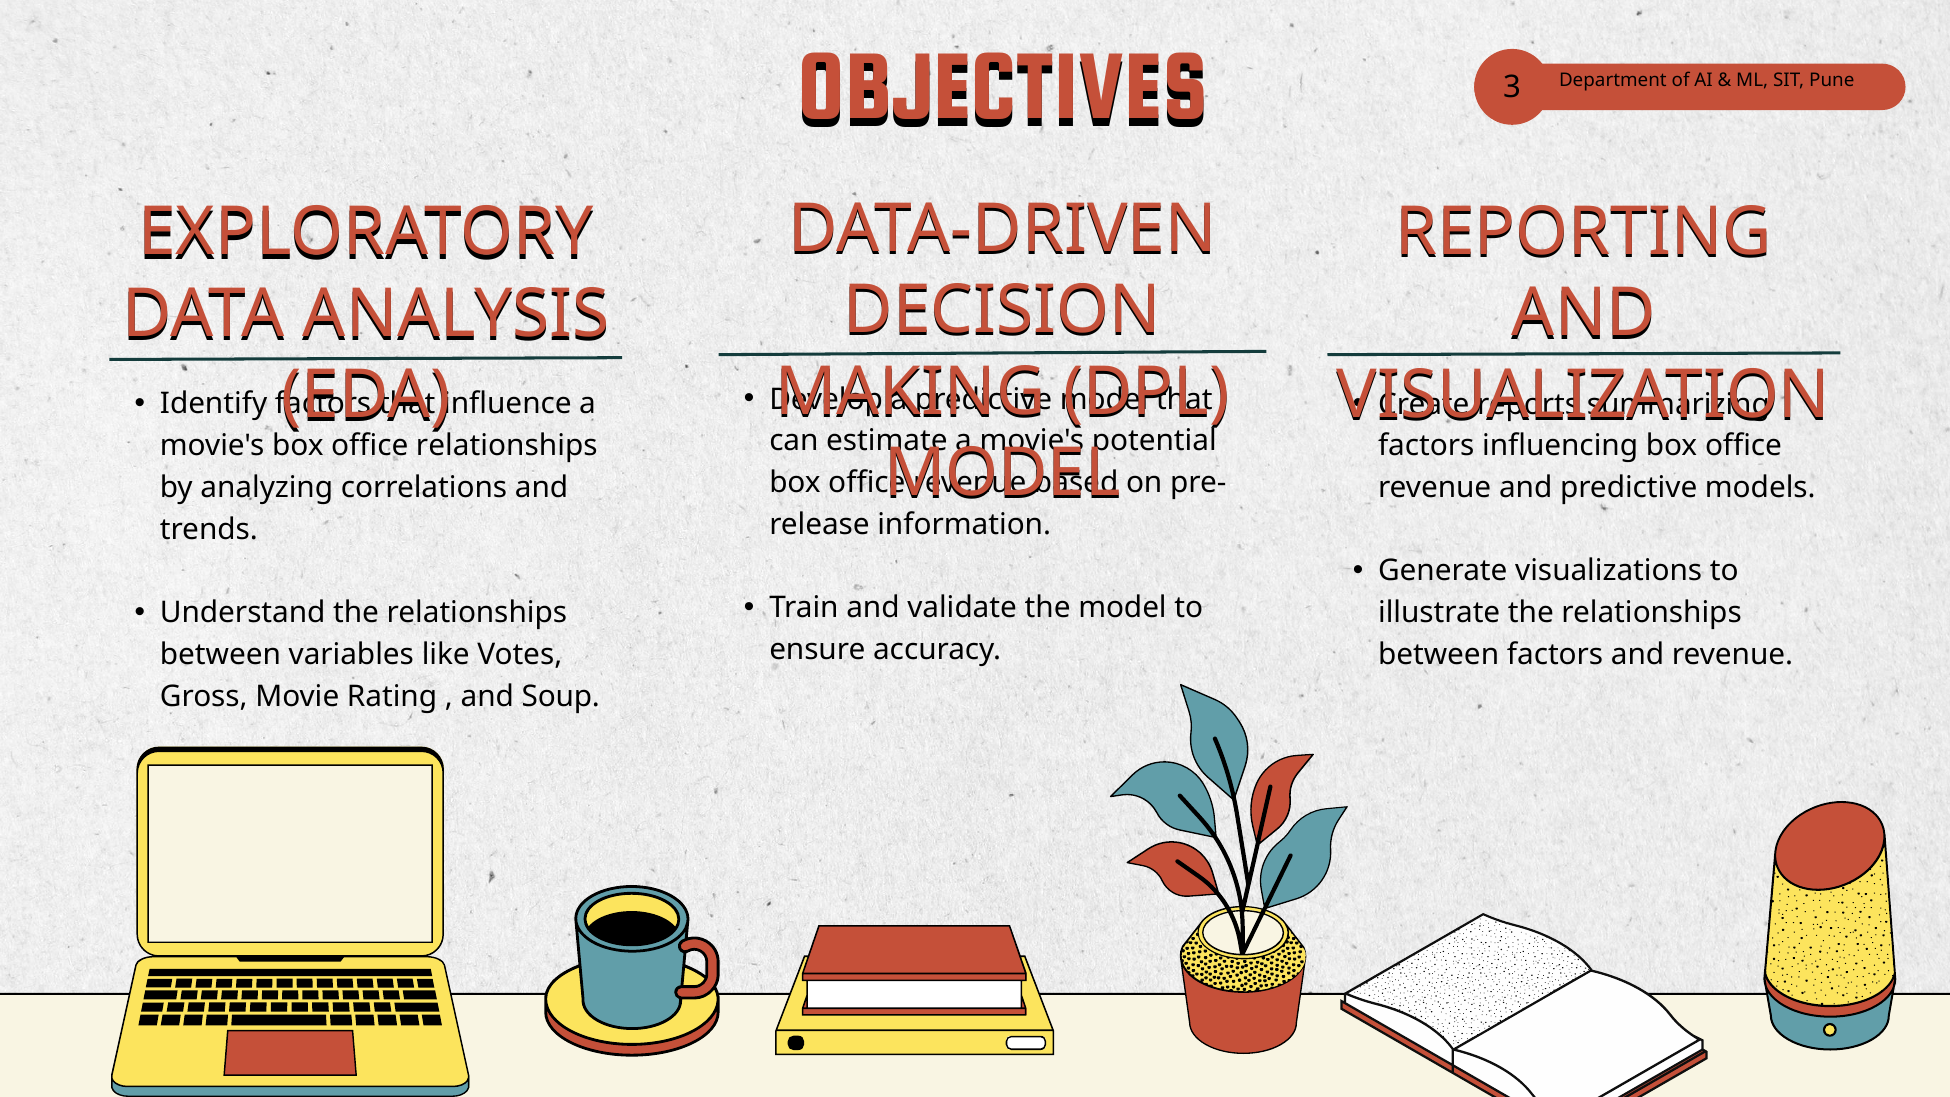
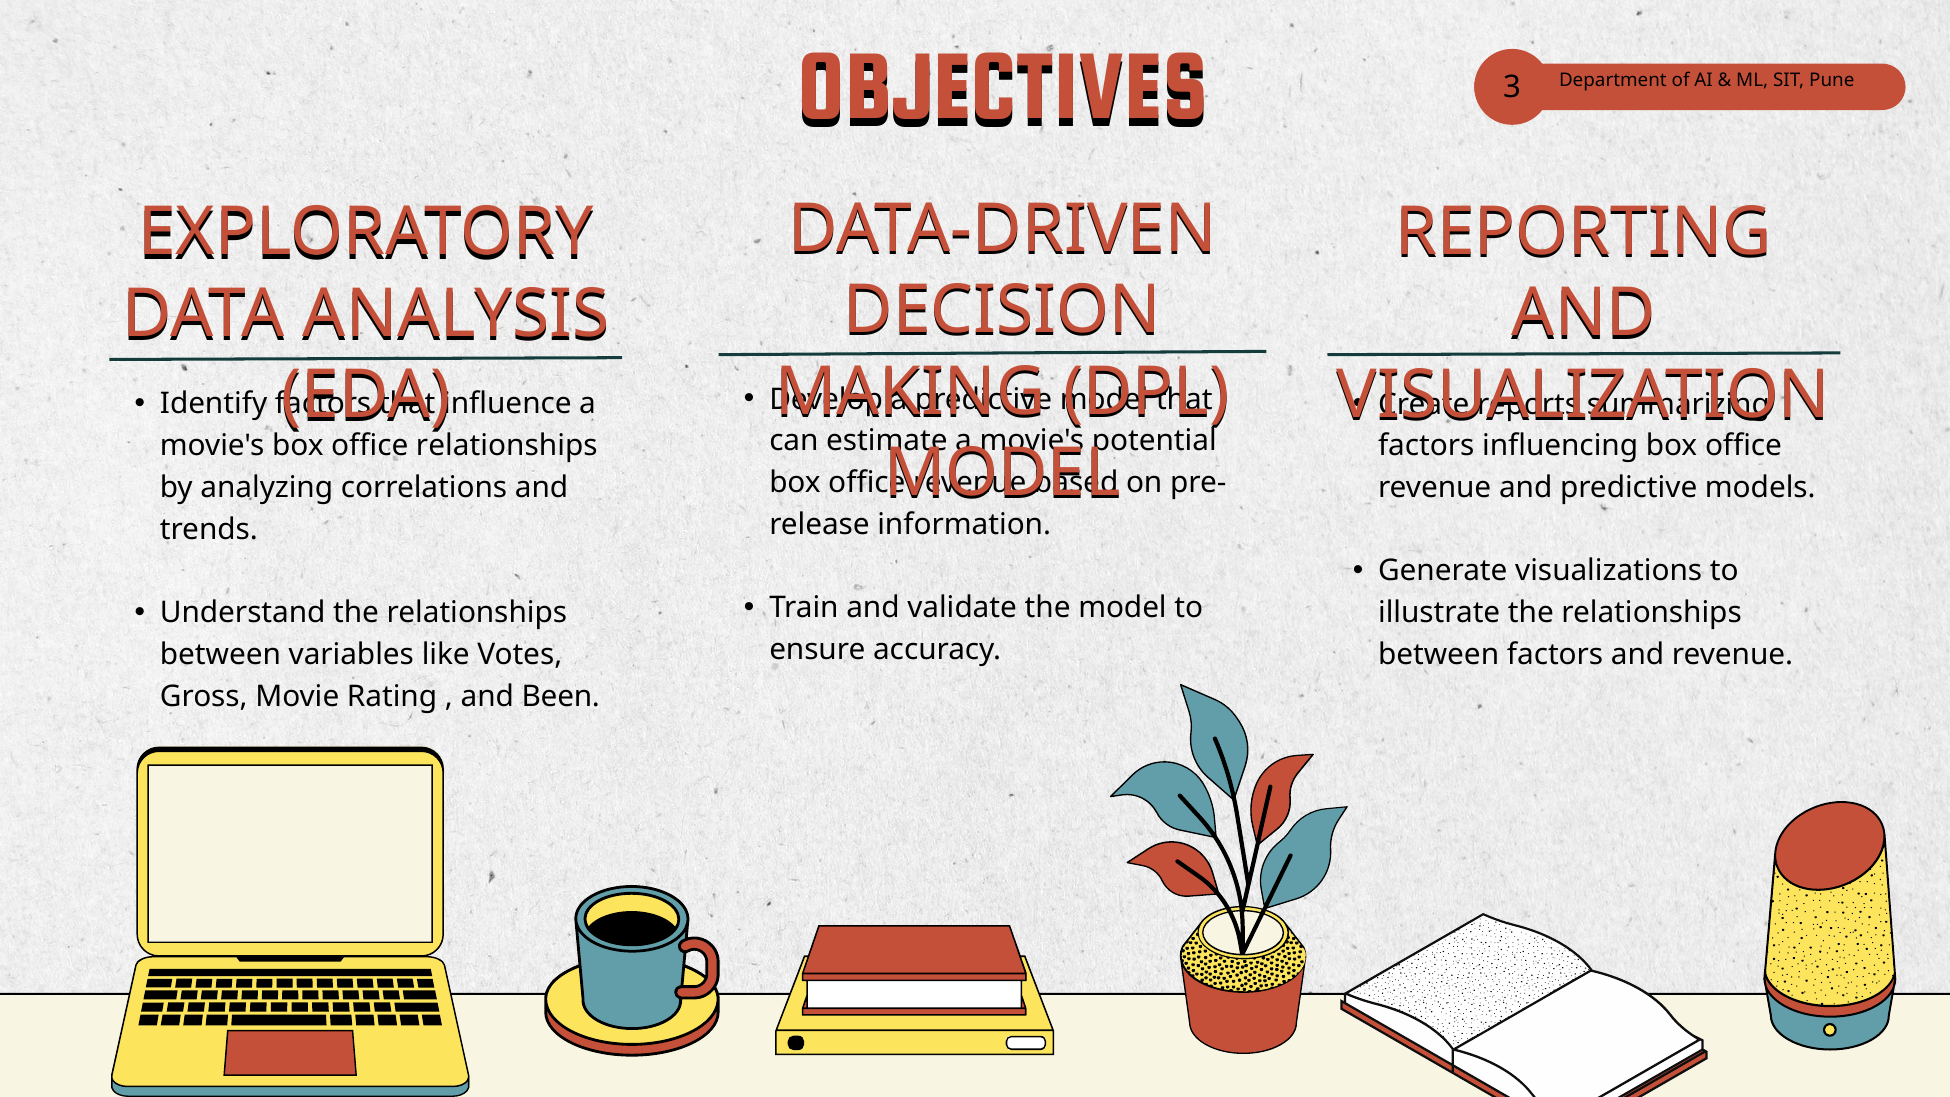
Soup: Soup -> Been
